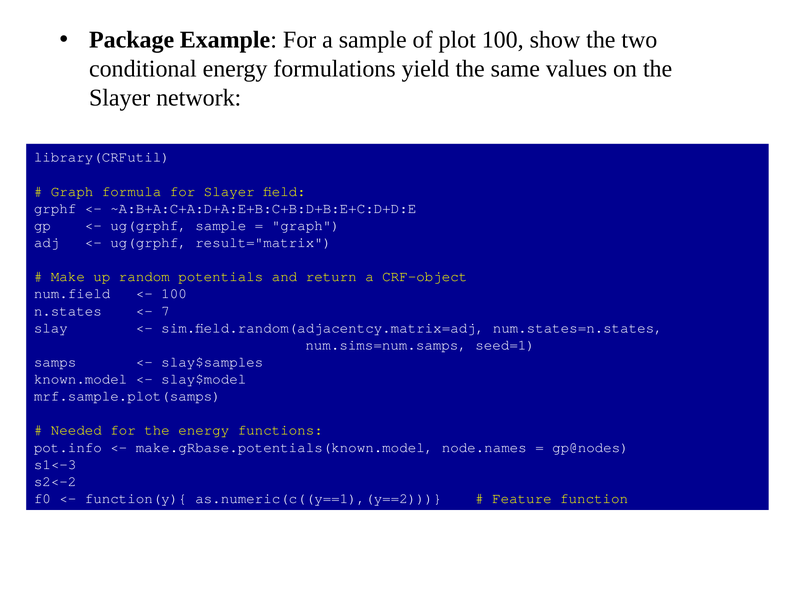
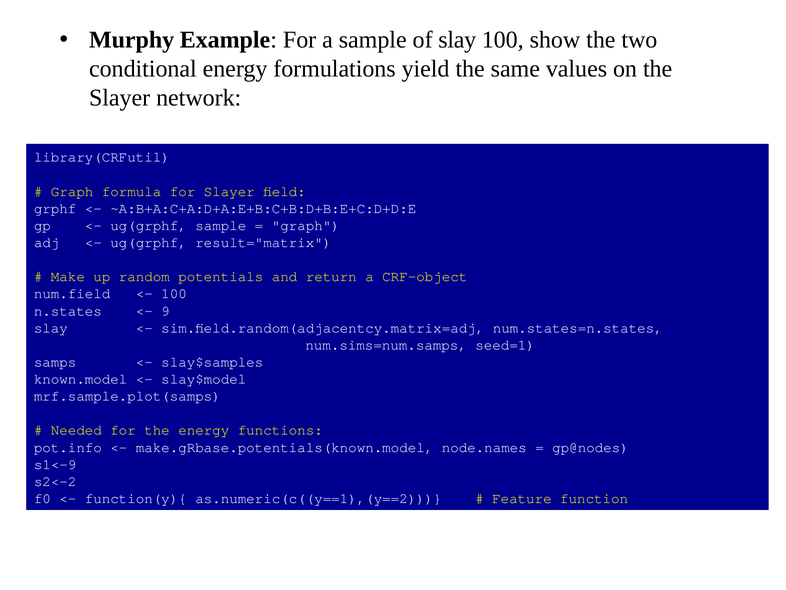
Package: Package -> Murphy
of plot: plot -> slay
7: 7 -> 9
s1<-3: s1<-3 -> s1<-9
